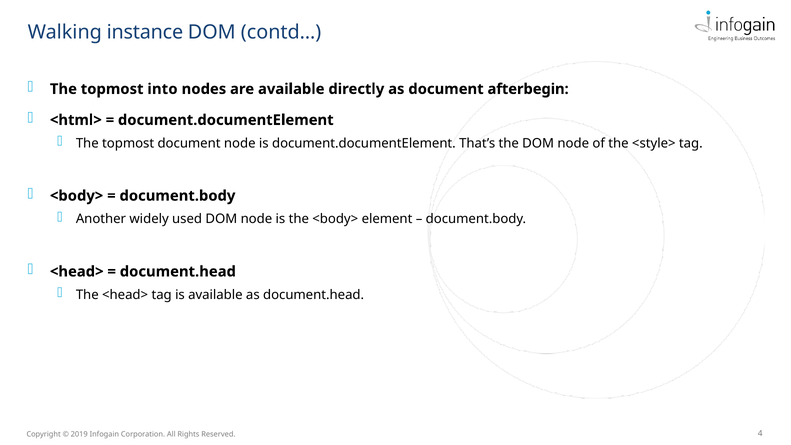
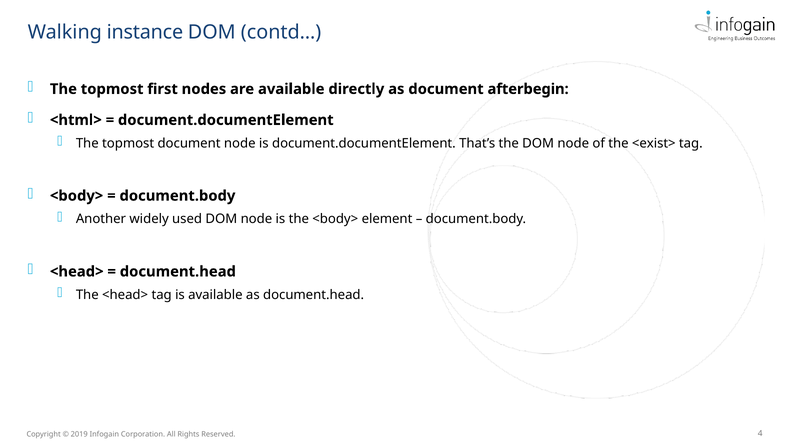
into: into -> first
<style>: <style> -> <exist>
